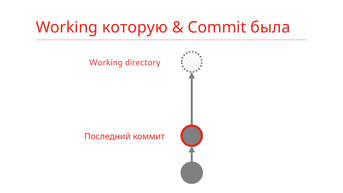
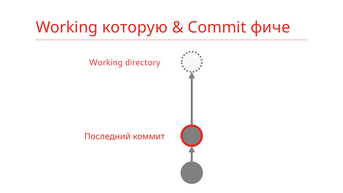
была: была -> фиче
